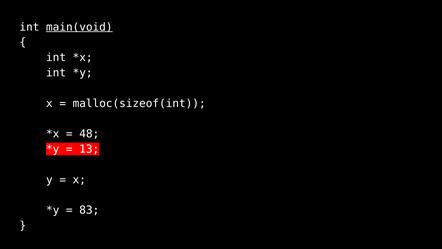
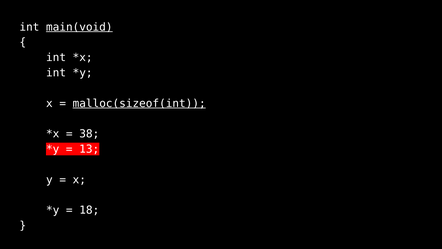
malloc(sizeof(int underline: none -> present
48: 48 -> 38
83: 83 -> 18
